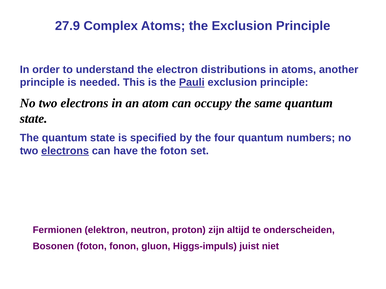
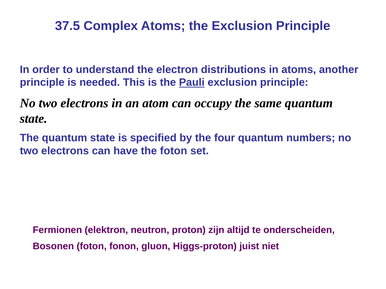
27.9: 27.9 -> 37.5
electrons at (65, 151) underline: present -> none
Higgs-impuls: Higgs-impuls -> Higgs-proton
